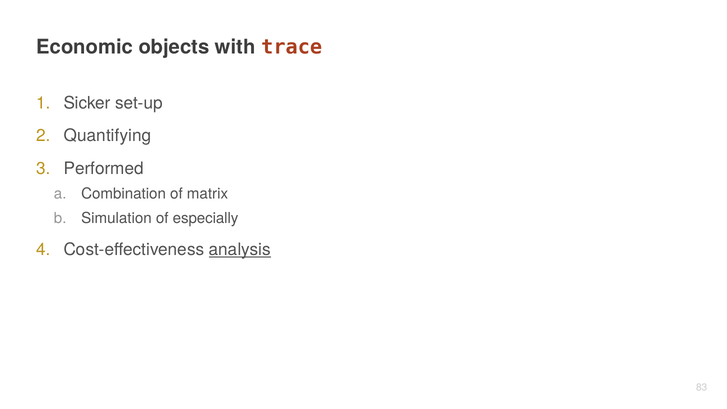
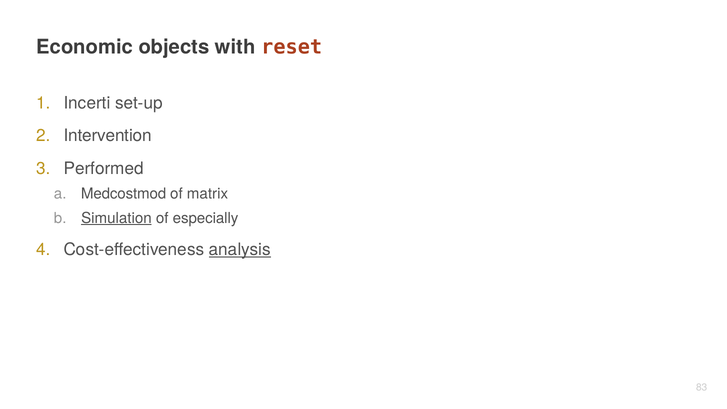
trace: trace -> reset
Sicker: Sicker -> Incerti
Quantifying: Quantifying -> Intervention
Combination: Combination -> Medcostmod
Simulation underline: none -> present
